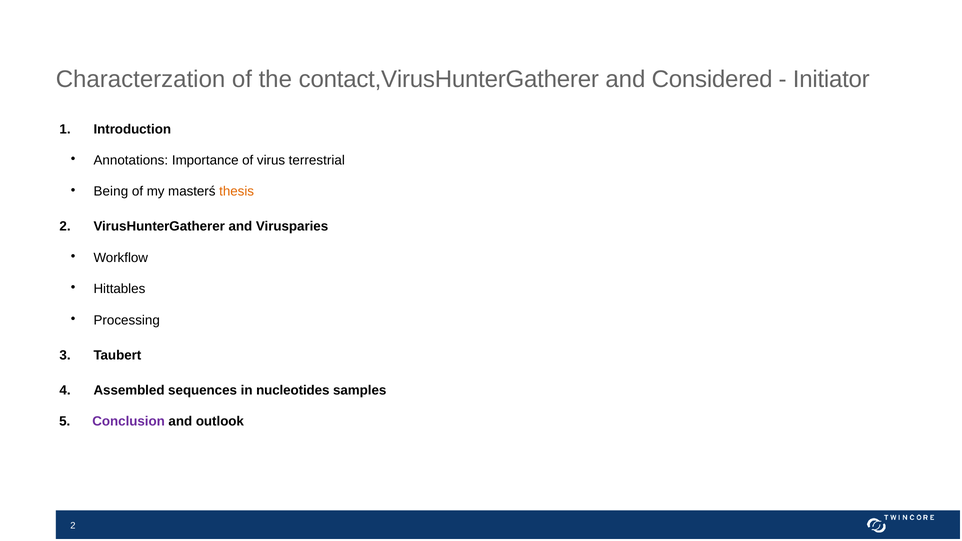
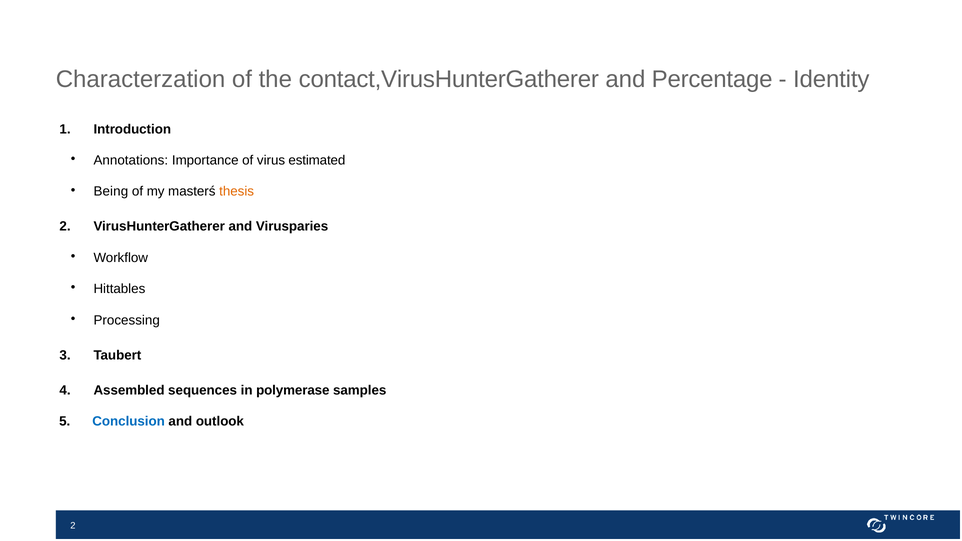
Considered: Considered -> Percentage
Initiator: Initiator -> Identity
terrestrial: terrestrial -> estimated
nucleotides: nucleotides -> polymerase
Conclusion colour: purple -> blue
